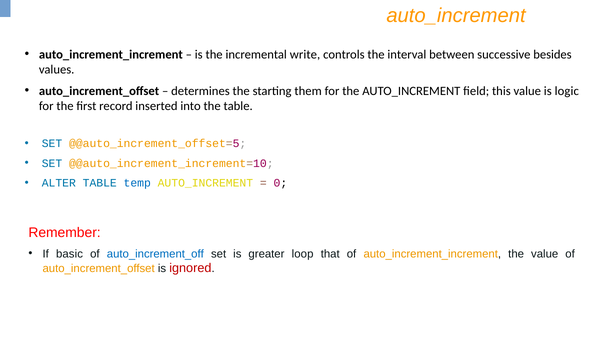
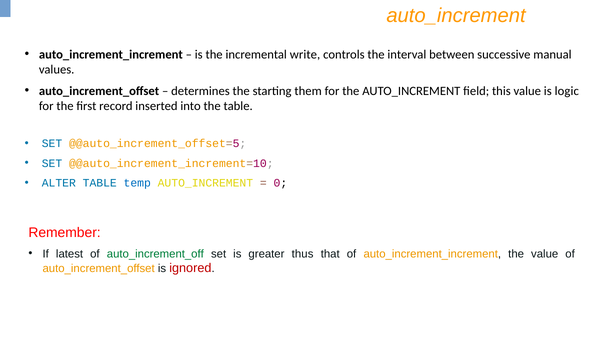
besides: besides -> manual
basic: basic -> latest
auto_increment_off colour: blue -> green
loop: loop -> thus
